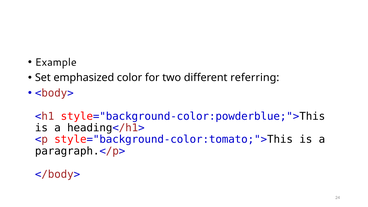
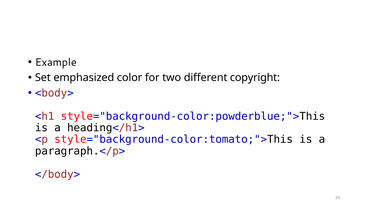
referring: referring -> copyright
